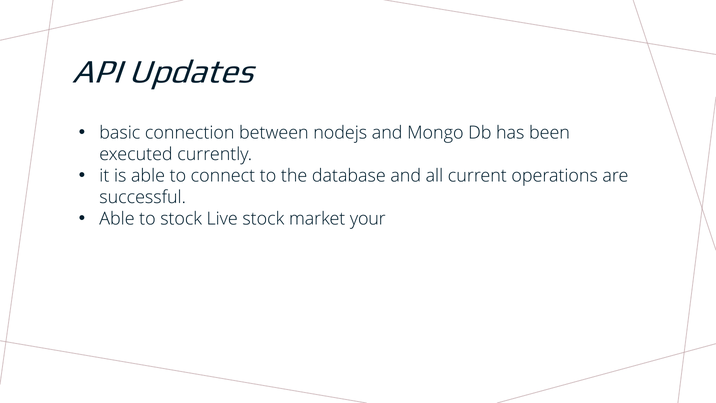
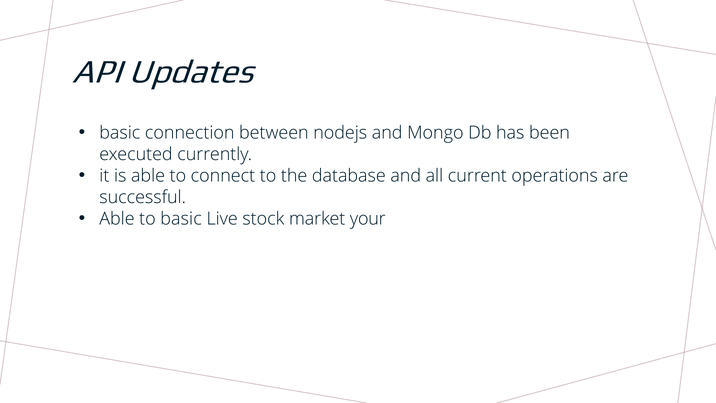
to stock: stock -> basic
